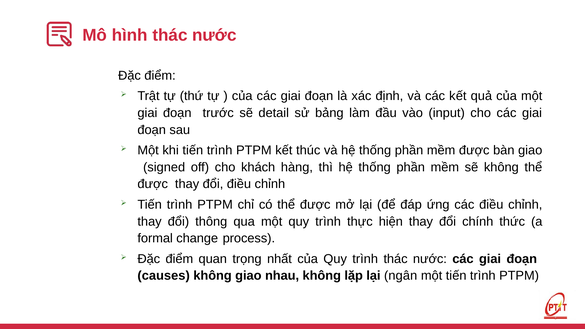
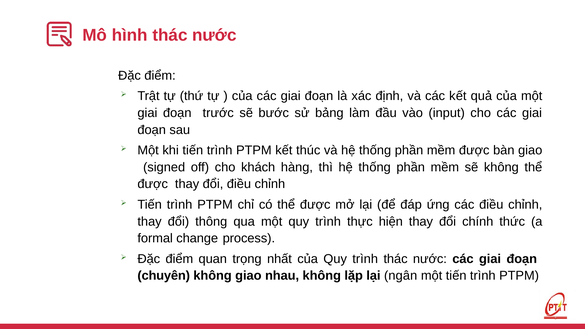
detail: detail -> bước
causes: causes -> chuyên
